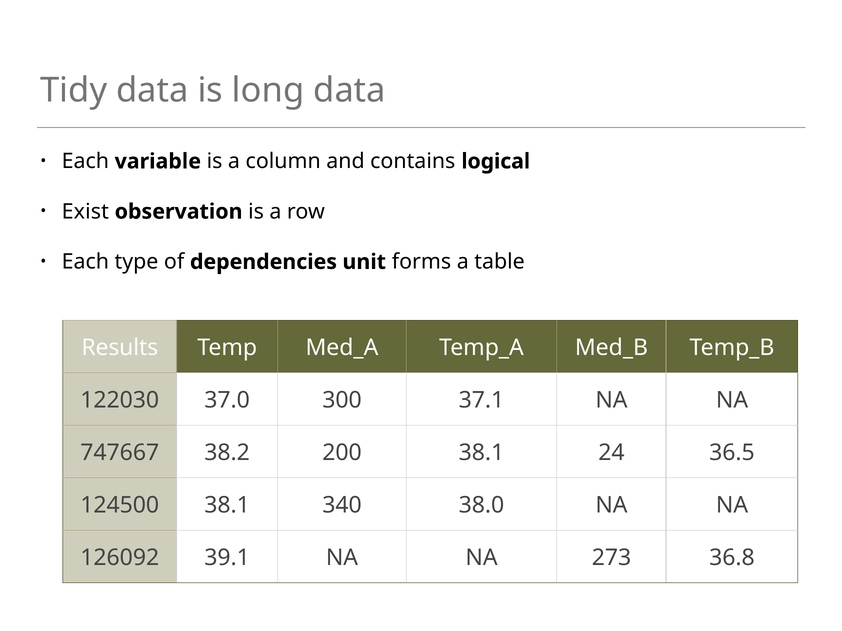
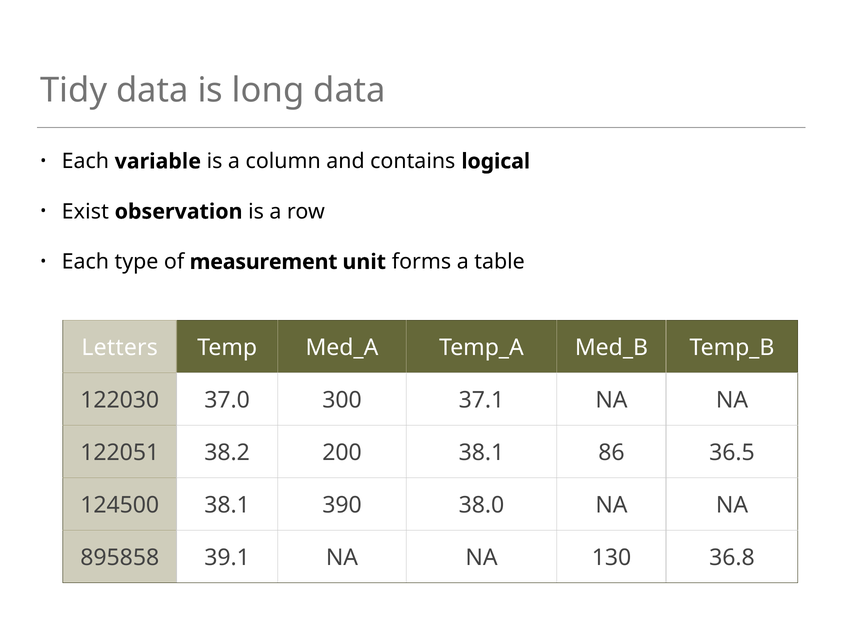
dependencies: dependencies -> measurement
Results: Results -> Letters
747667: 747667 -> 122051
24: 24 -> 86
340: 340 -> 390
126092: 126092 -> 895858
273: 273 -> 130
